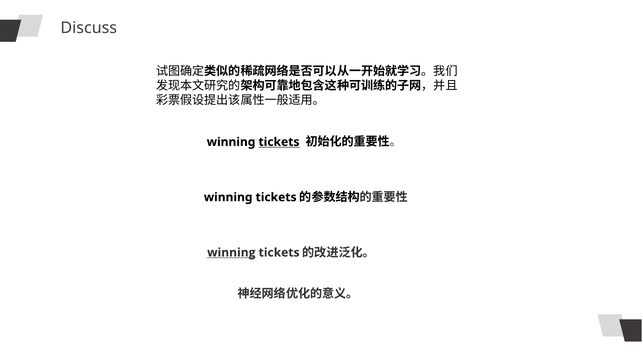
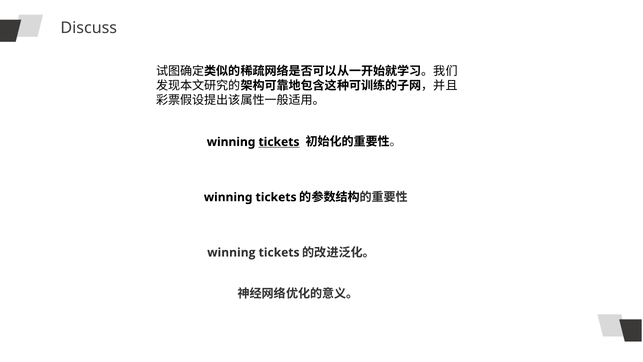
winning at (231, 252) underline: present -> none
